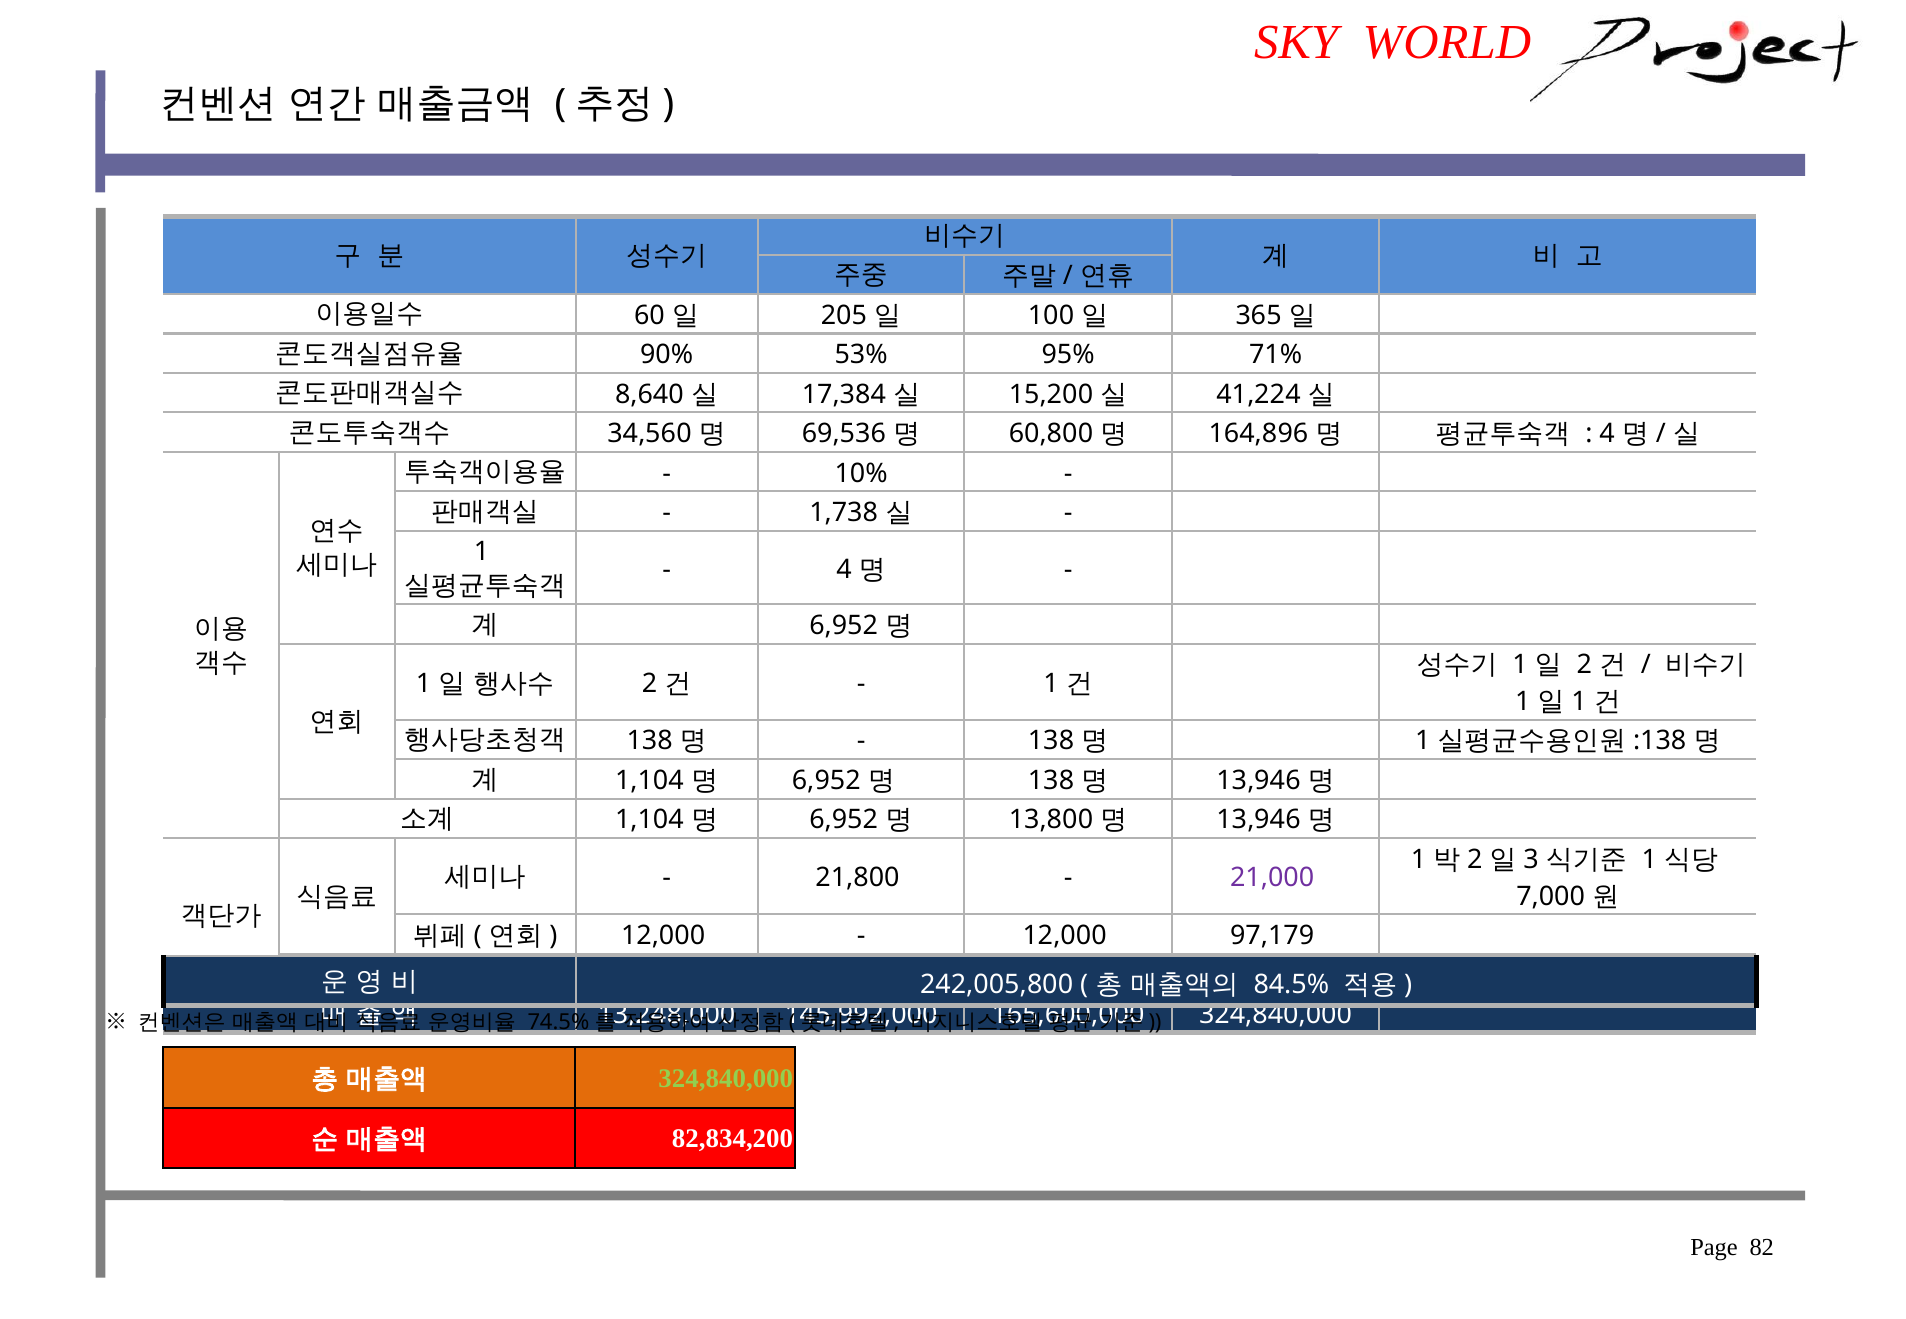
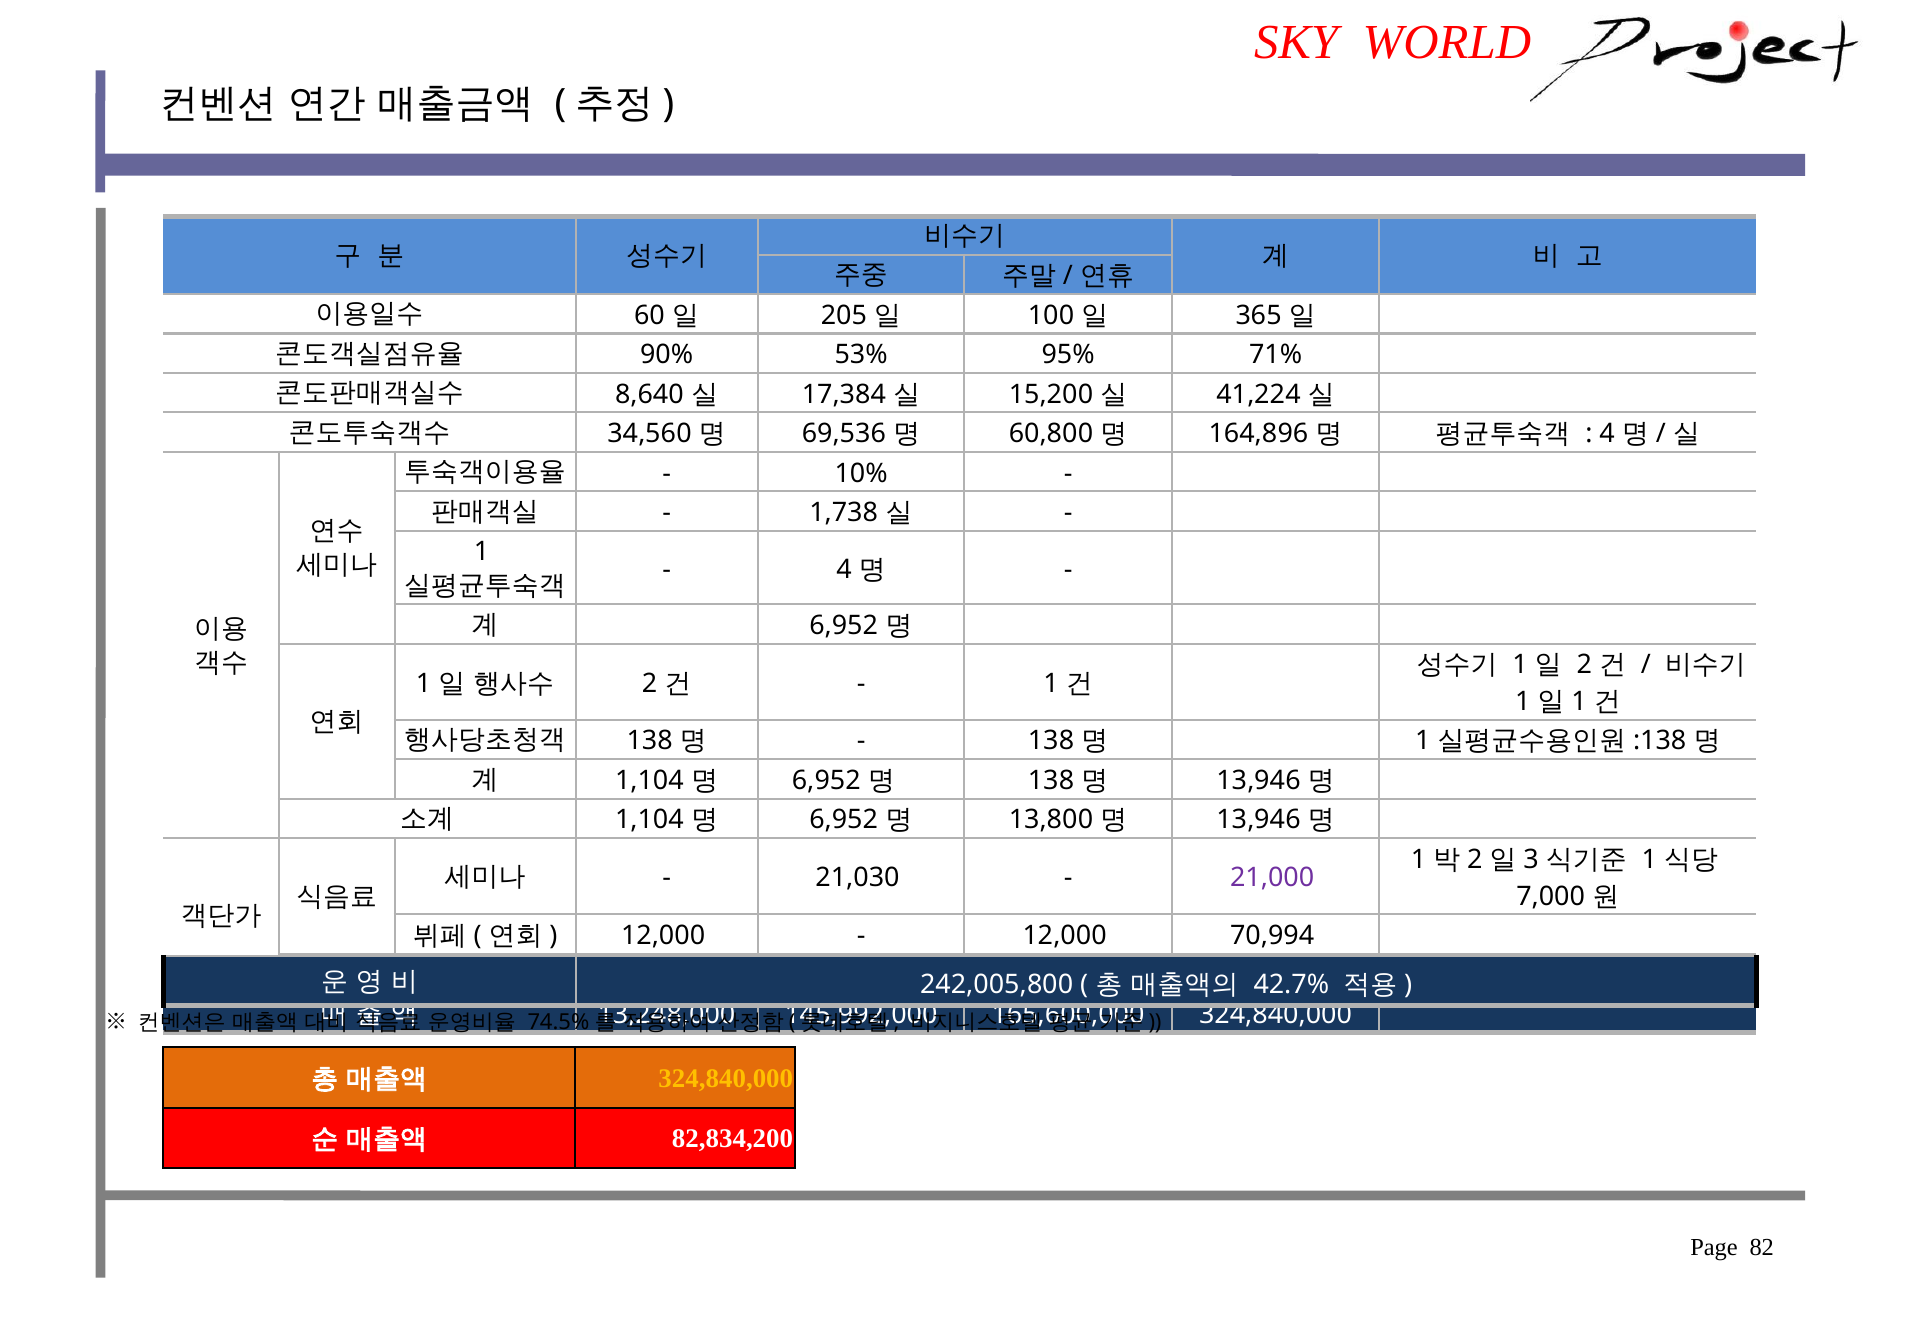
21,800: 21,800 -> 21,030
97,179: 97,179 -> 70,994
84.5%: 84.5% -> 42.7%
324,840,000 at (726, 1079) colour: light green -> yellow
